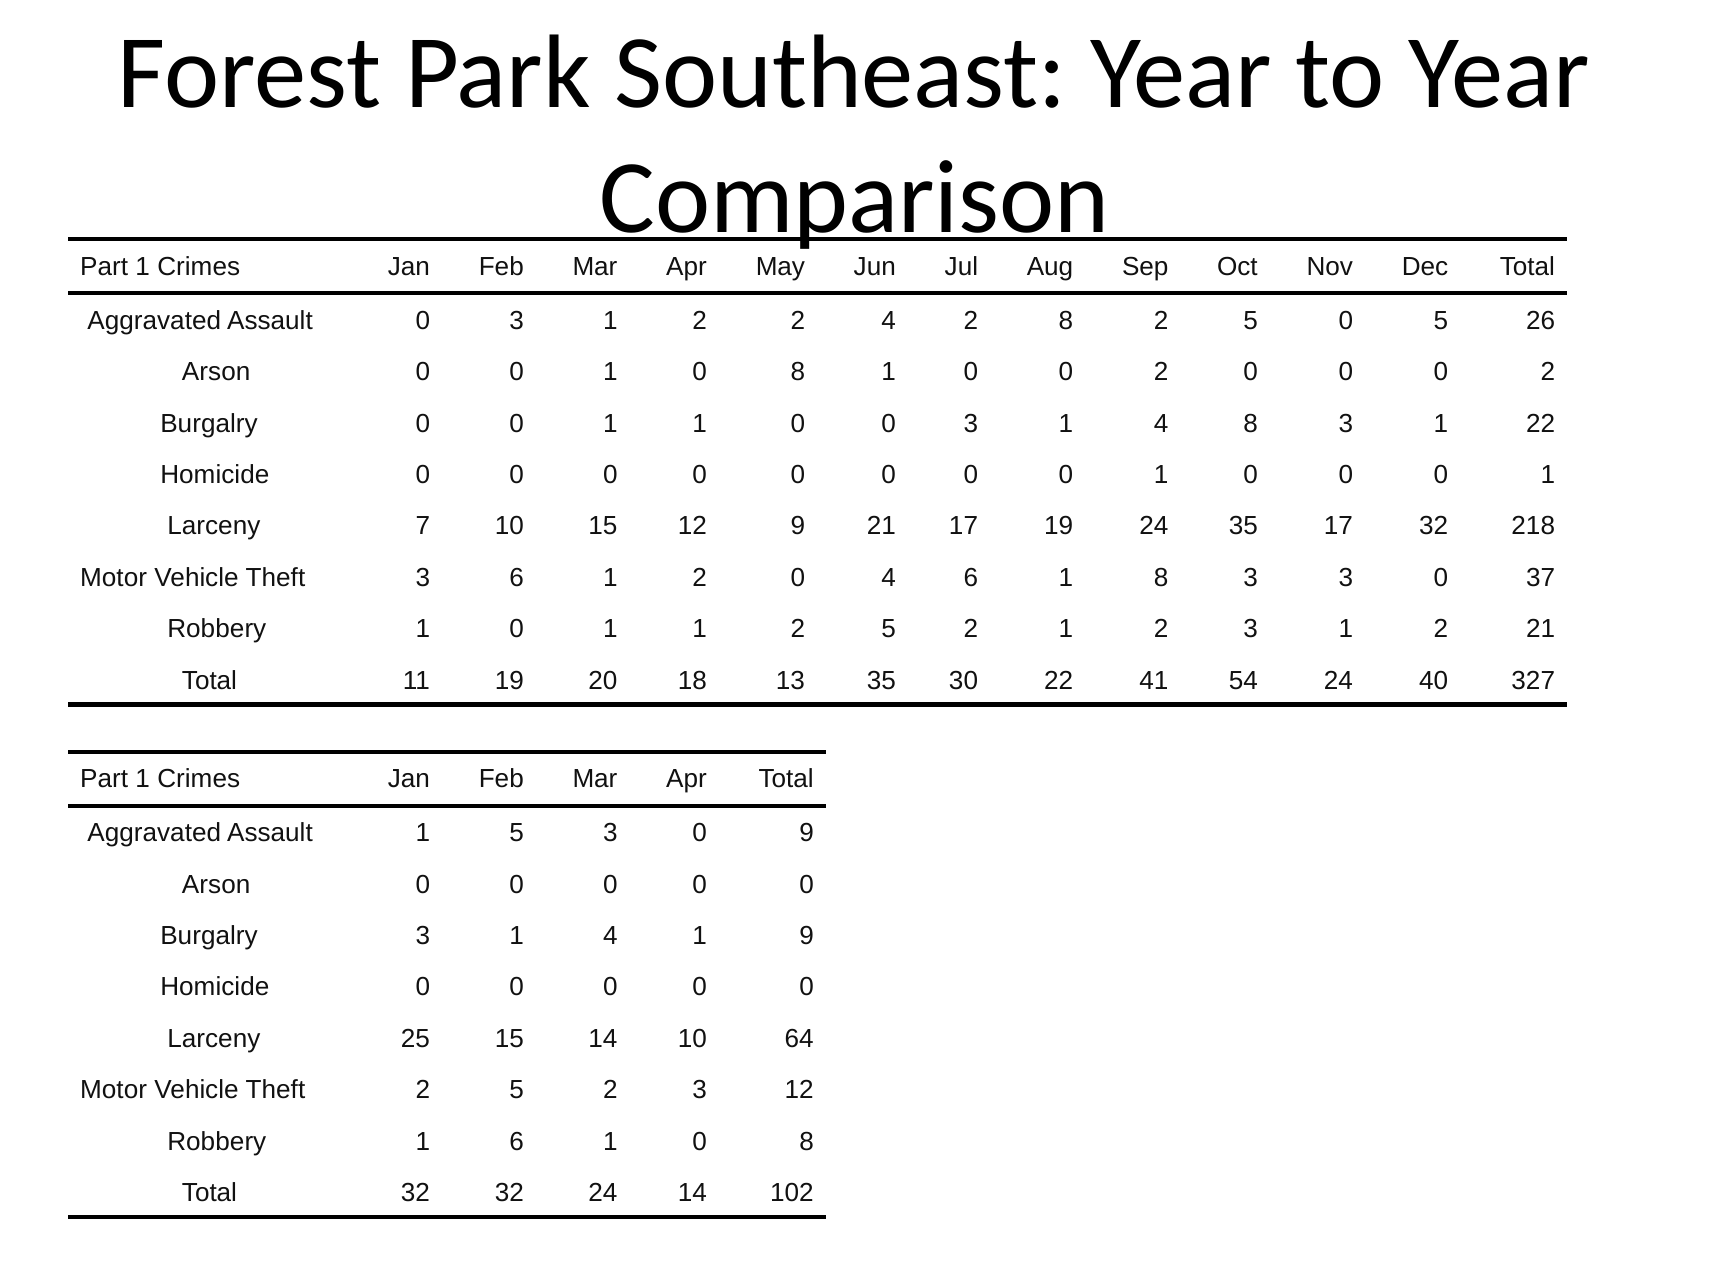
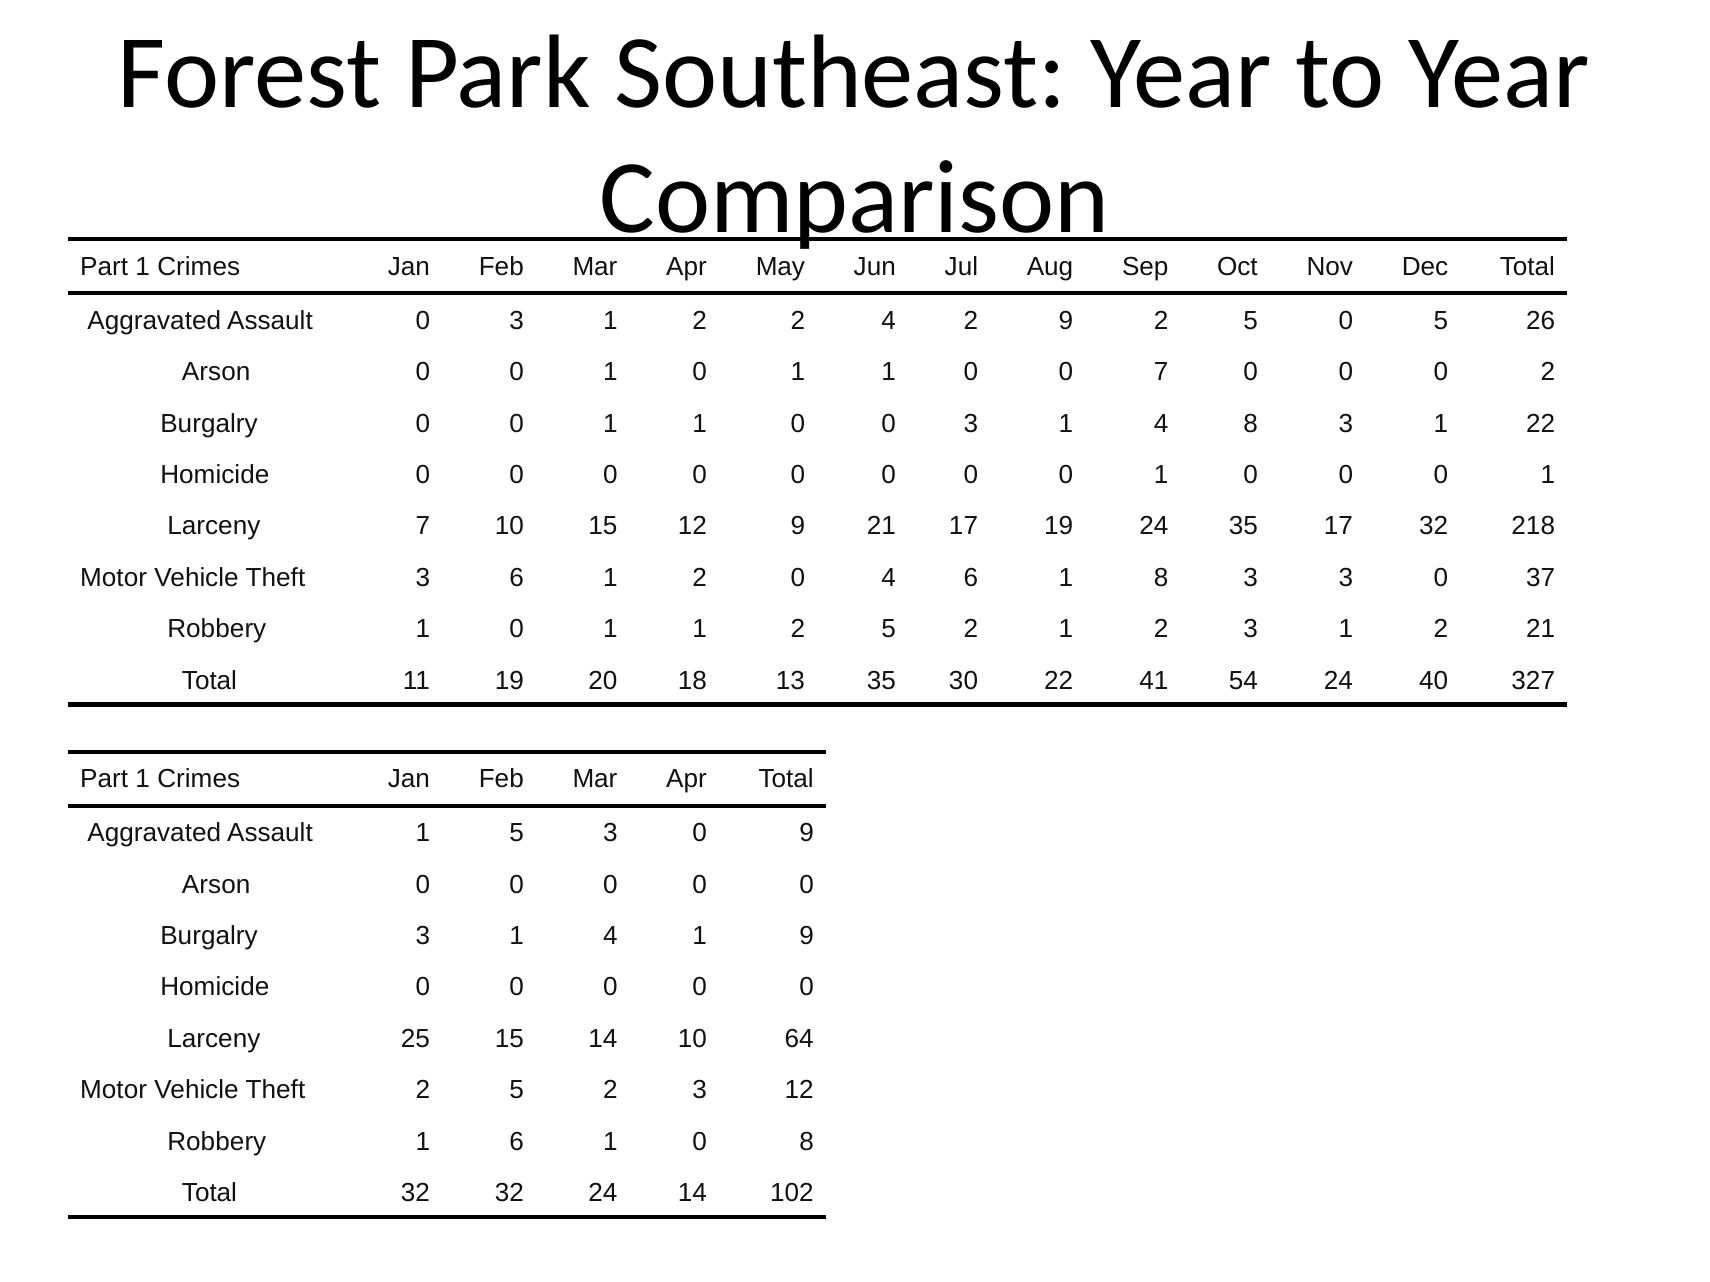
2 8: 8 -> 9
0 1 0 8: 8 -> 1
1 0 0 2: 2 -> 7
